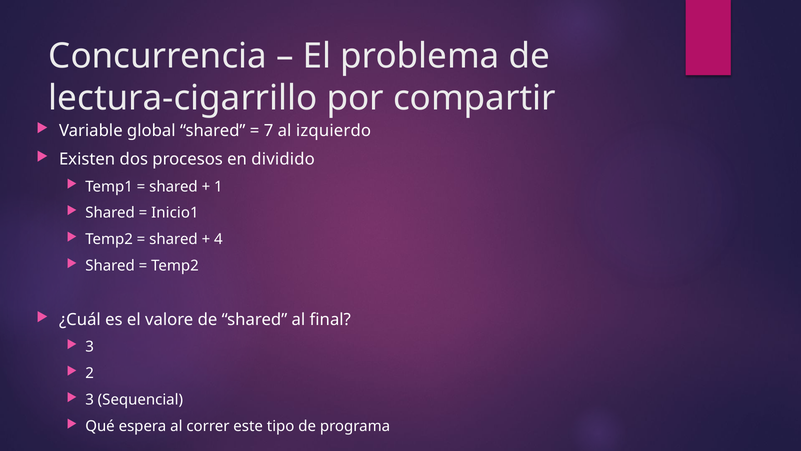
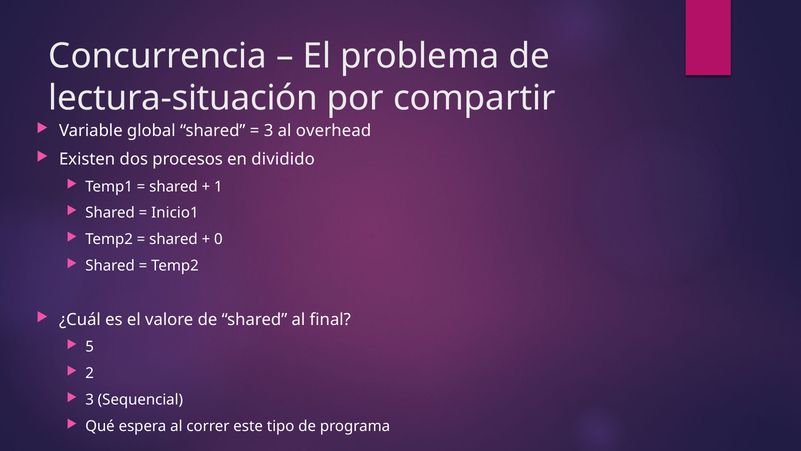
lectura-cigarrillo: lectura-cigarrillo -> lectura-situación
7 at (269, 131): 7 -> 3
izquierdo: izquierdo -> overhead
4: 4 -> 0
3 at (90, 347): 3 -> 5
